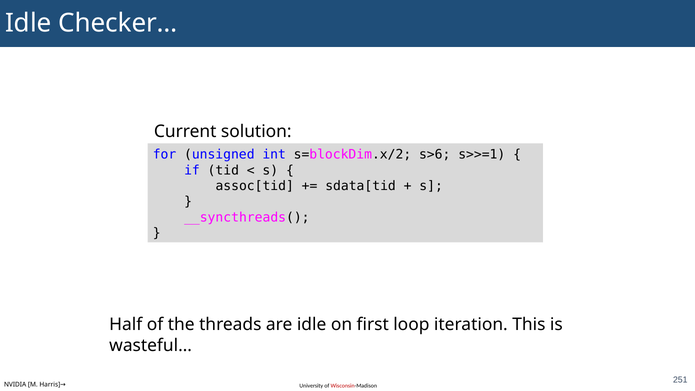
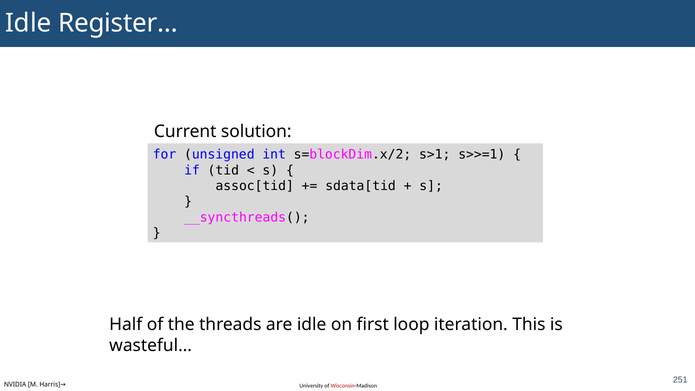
Checker…: Checker… -> Register…
s>6: s>6 -> s>1
